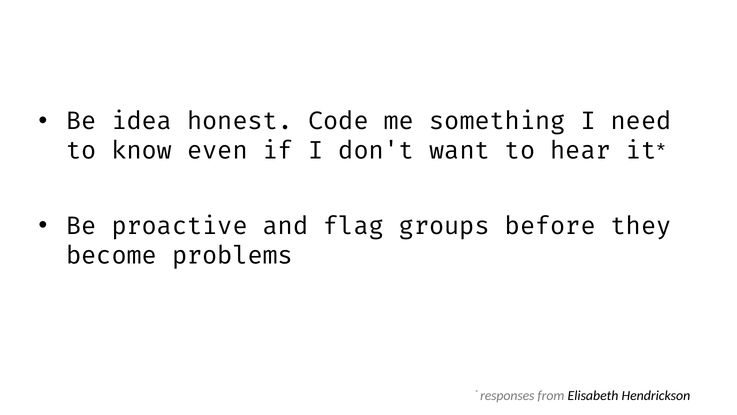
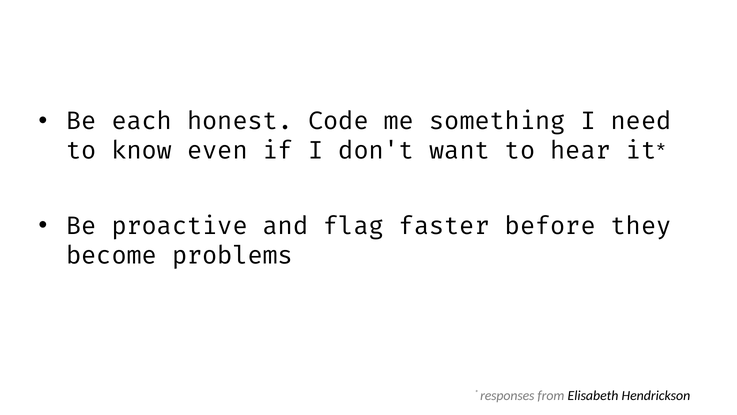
idea: idea -> each
groups: groups -> faster
